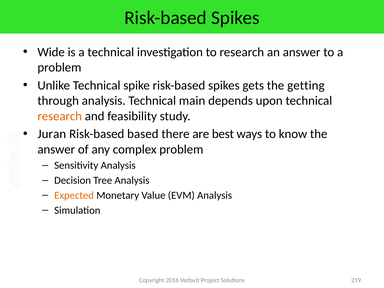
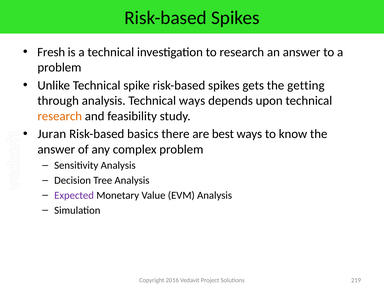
Wide: Wide -> Fresh
Technical main: main -> ways
based: based -> basics
Expected colour: orange -> purple
